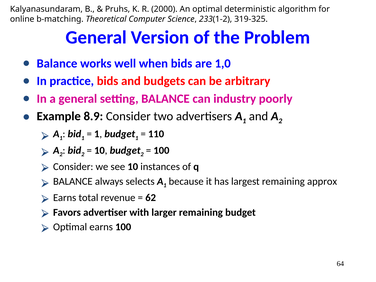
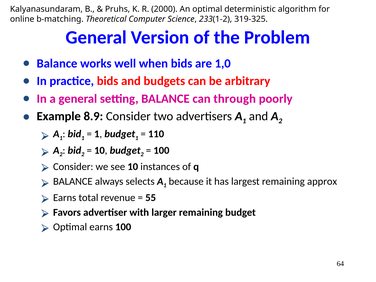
industry: industry -> through
62: 62 -> 55
